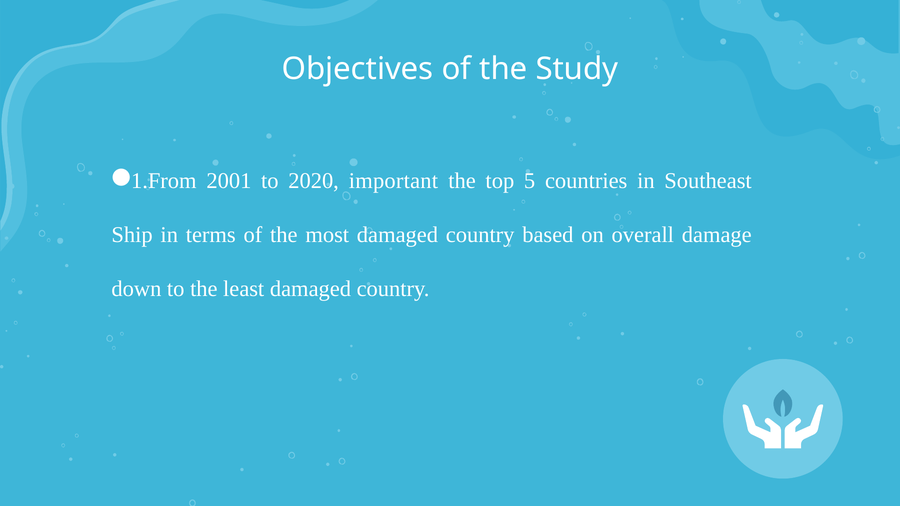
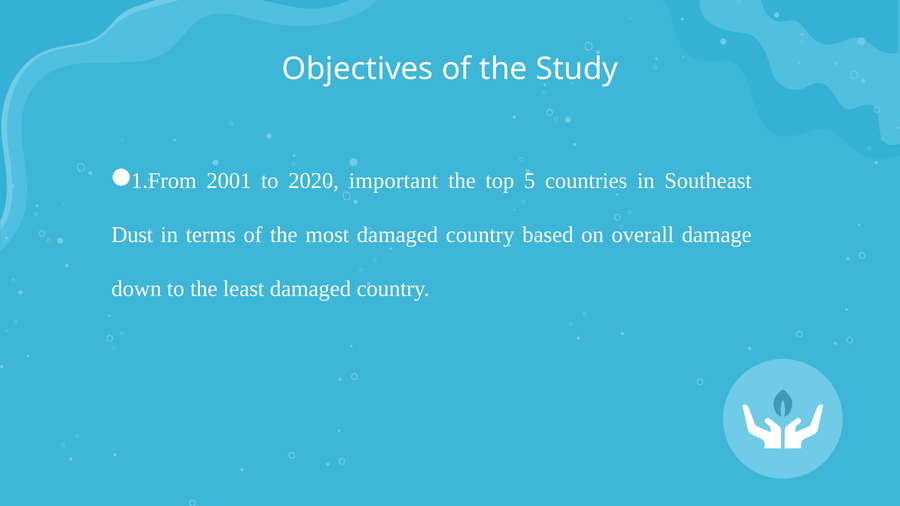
Ship: Ship -> Dust
